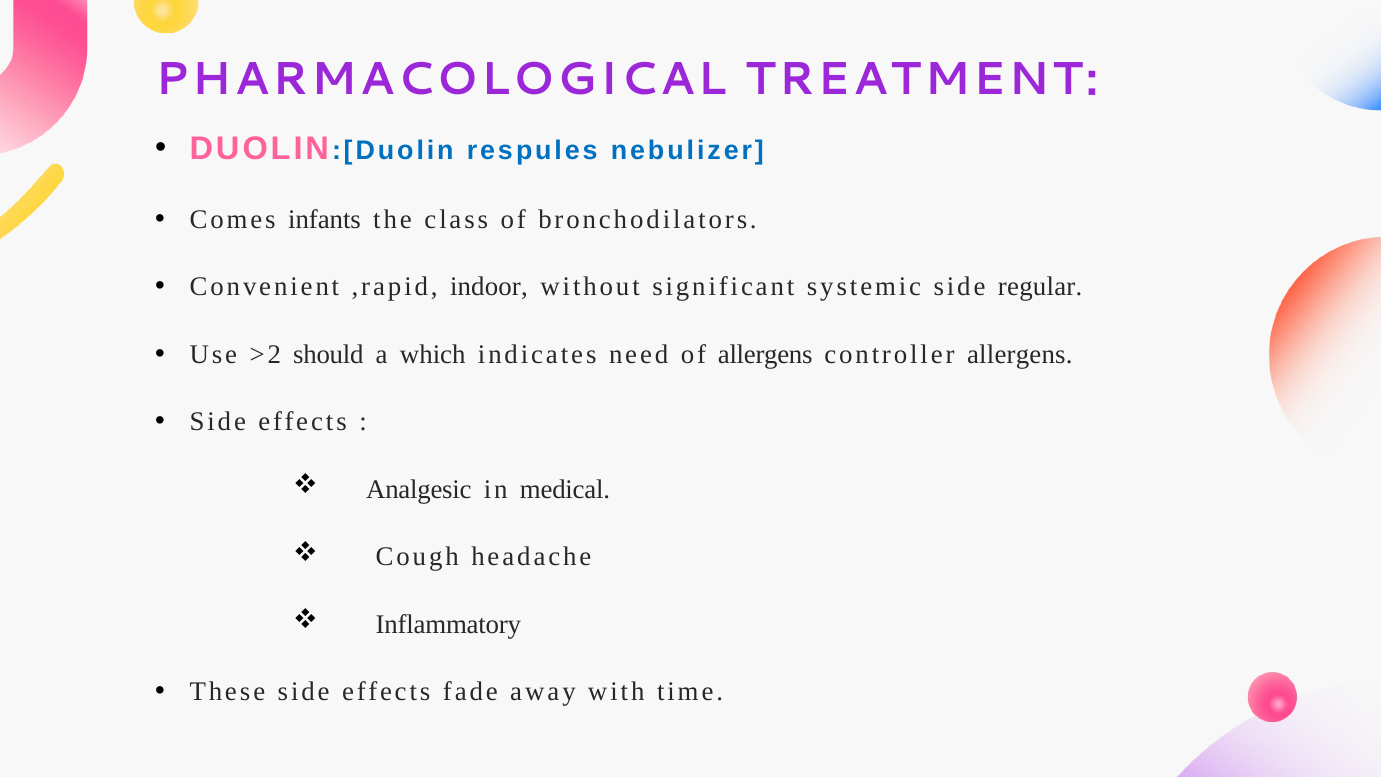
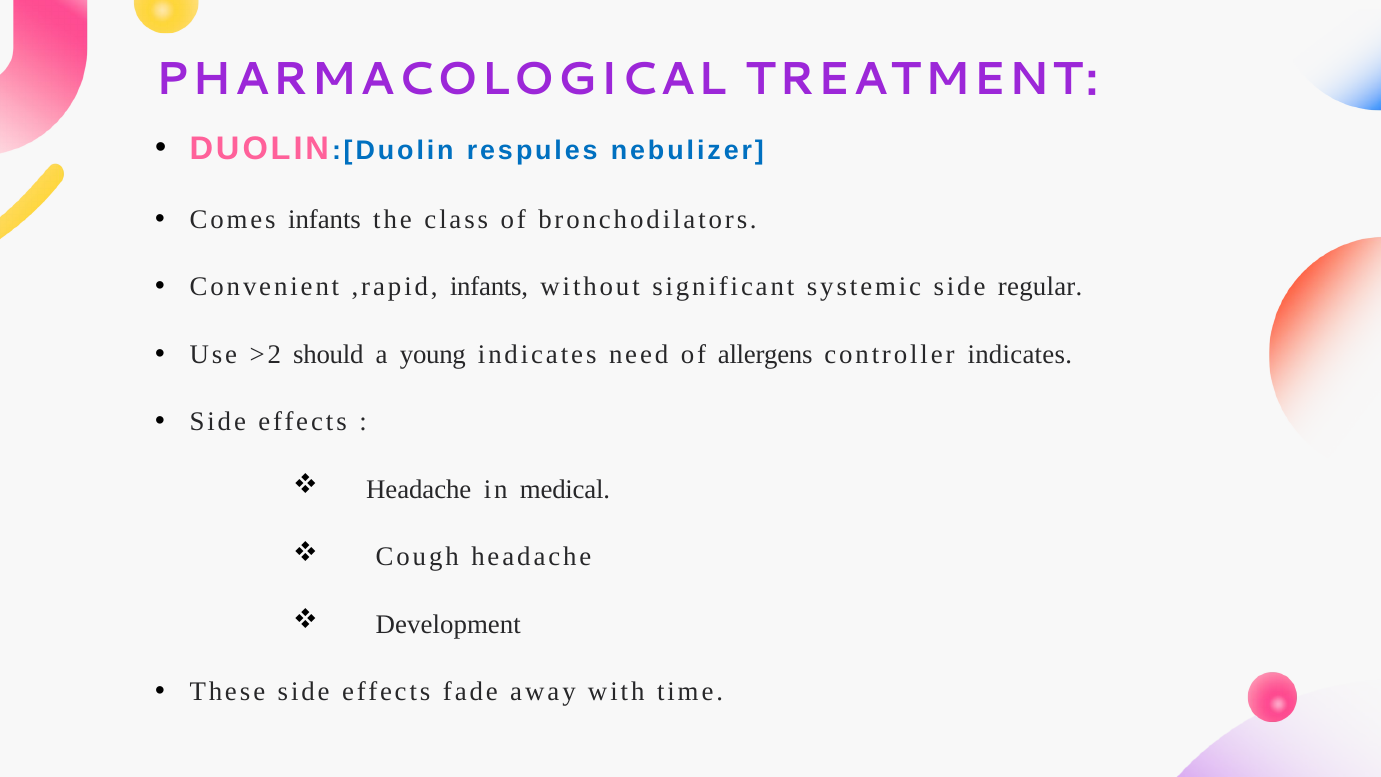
,rapid indoor: indoor -> infants
which: which -> young
controller allergens: allergens -> indicates
Analgesic at (419, 489): Analgesic -> Headache
Inflammatory: Inflammatory -> Development
